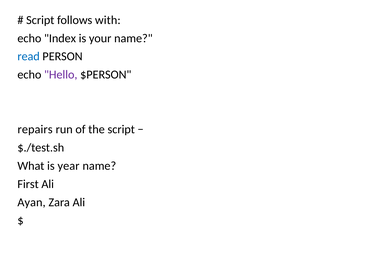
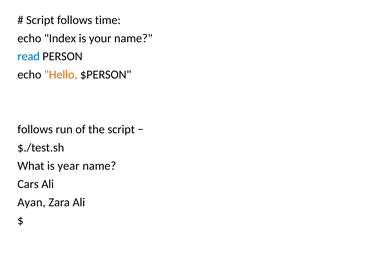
with: with -> time
Hello colour: purple -> orange
repairs at (35, 129): repairs -> follows
First: First -> Cars
